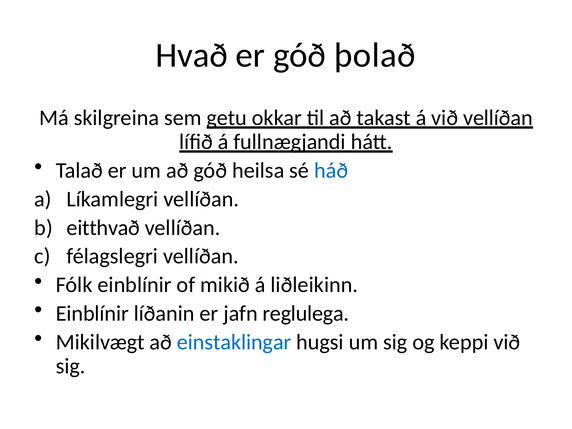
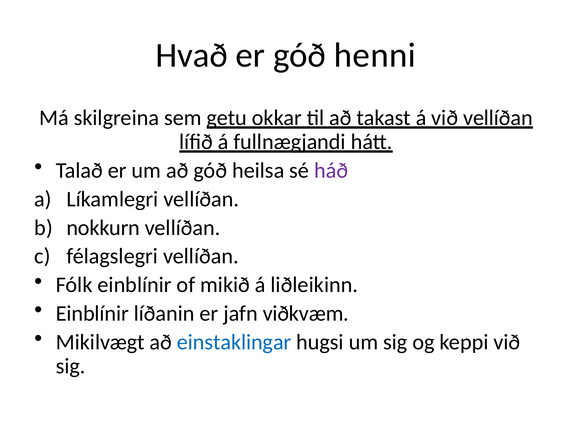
þolað: þolað -> henni
háð colour: blue -> purple
eitthvað: eitthvað -> nokkurn
reglulega: reglulega -> viðkvæm
